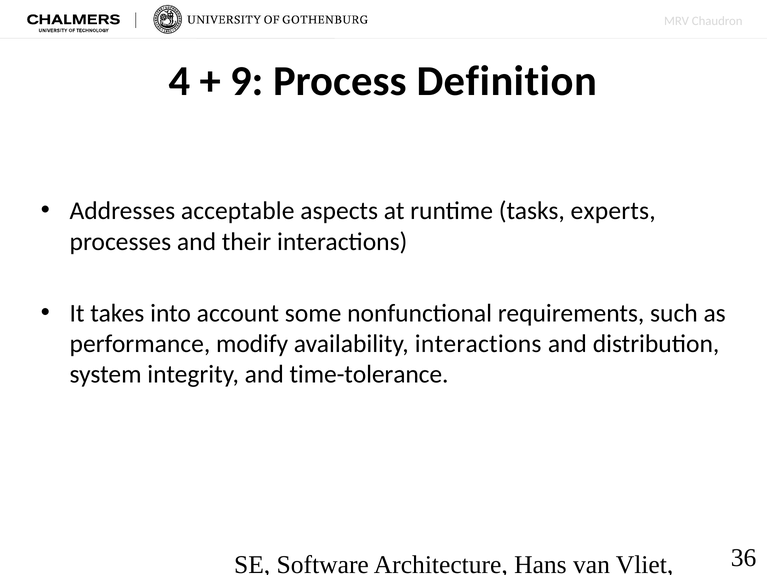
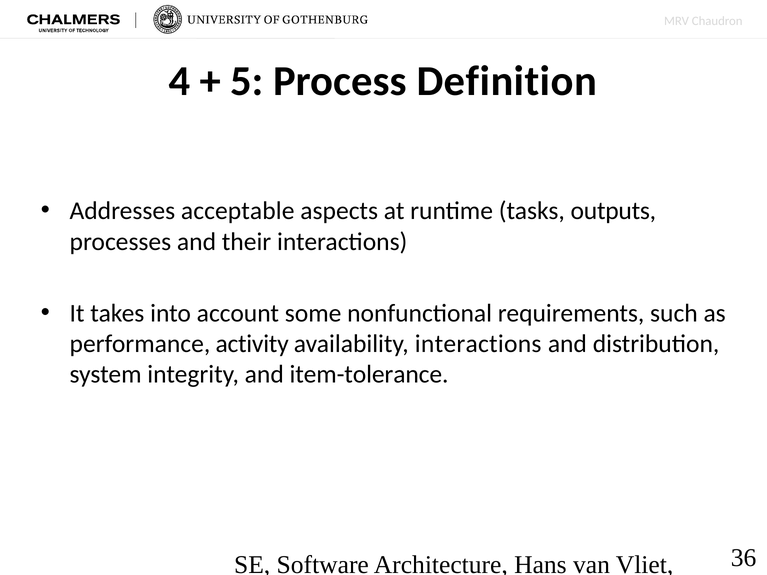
9: 9 -> 5
experts: experts -> outputs
modify: modify -> activity
time-tolerance: time-tolerance -> item-tolerance
